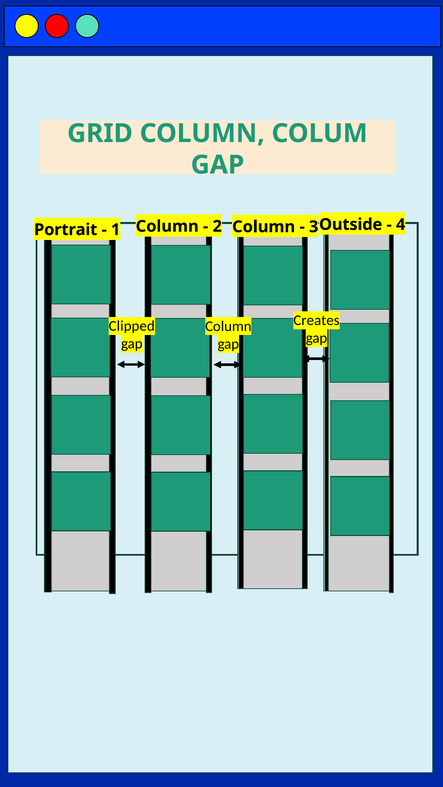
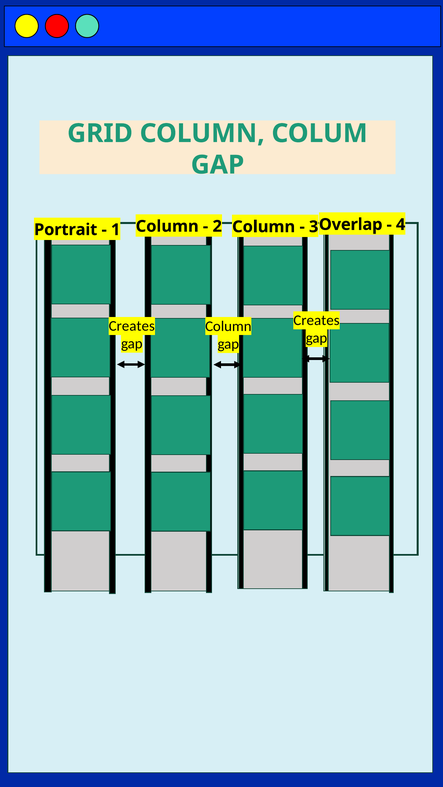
Outside: Outside -> Overlap
Clipped at (132, 326): Clipped -> Creates
